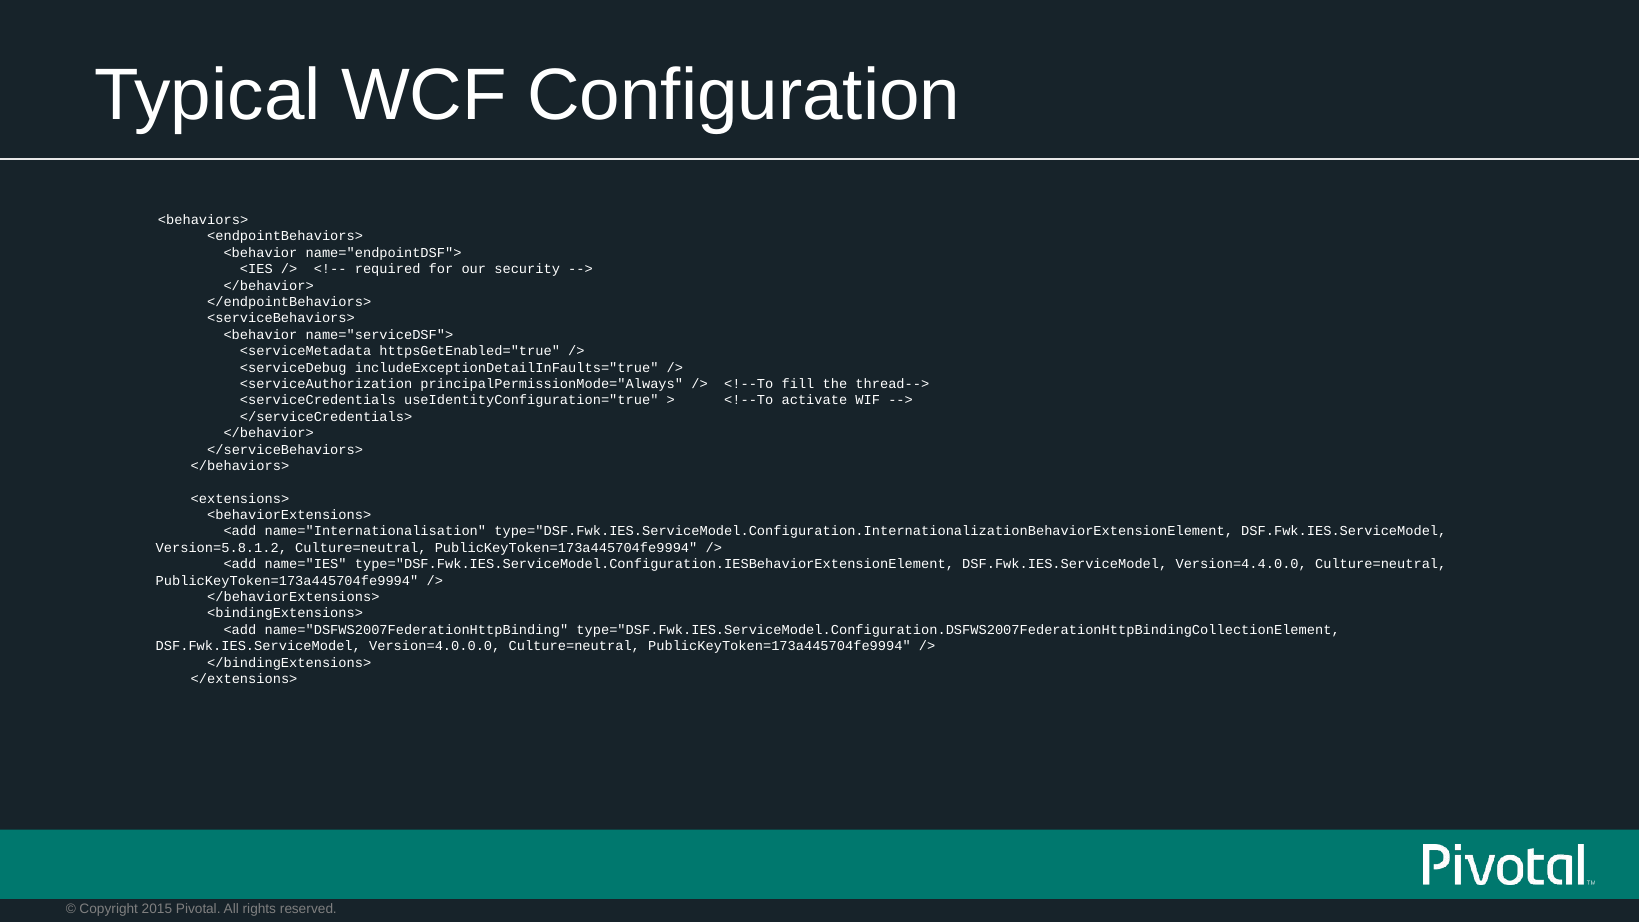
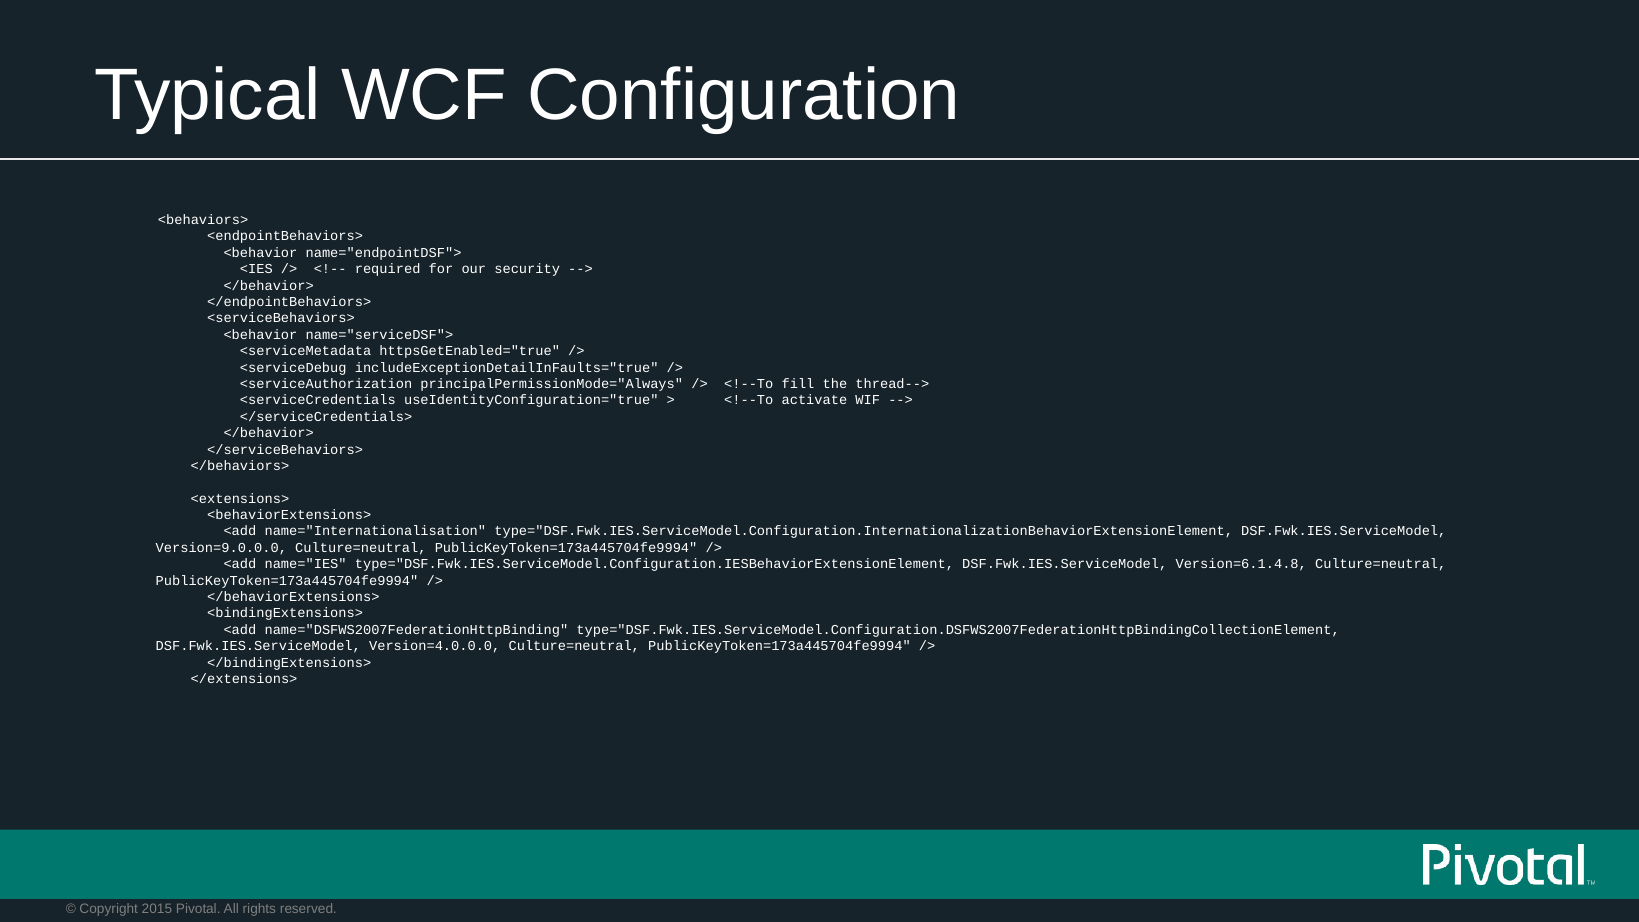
Version=5.8.1.2: Version=5.8.1.2 -> Version=9.0.0.0
Version=4.4.0.0: Version=4.4.0.0 -> Version=6.1.4.8
